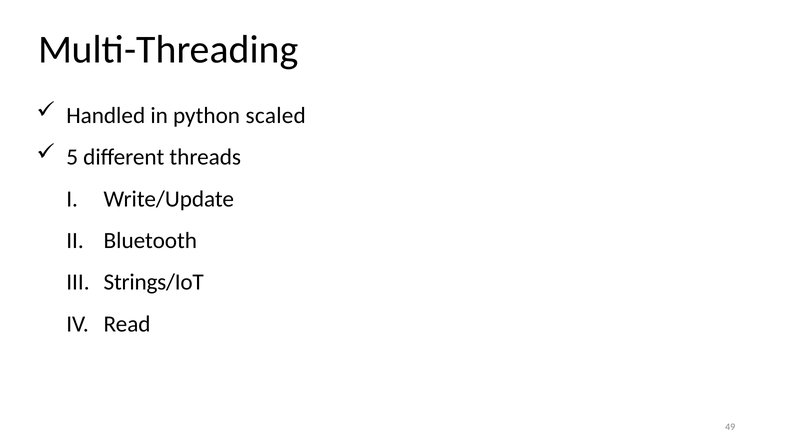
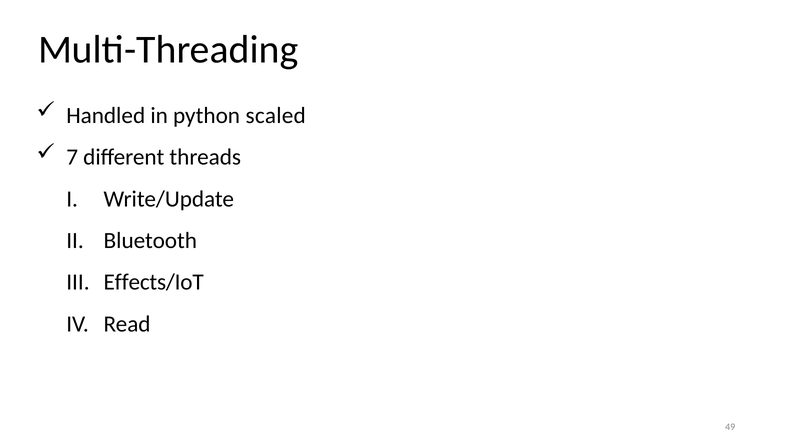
5: 5 -> 7
Strings/IoT: Strings/IoT -> Effects/IoT
